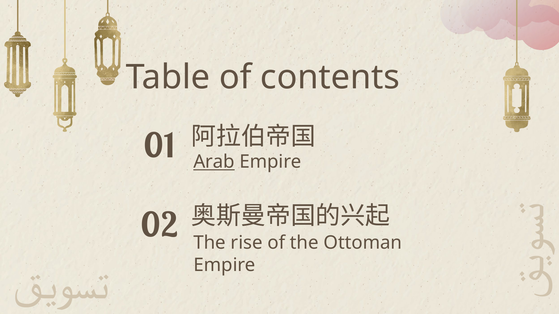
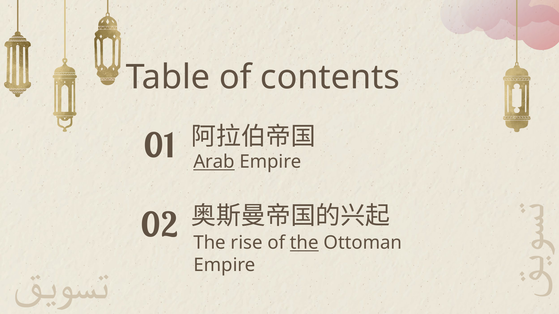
the at (304, 243) underline: none -> present
